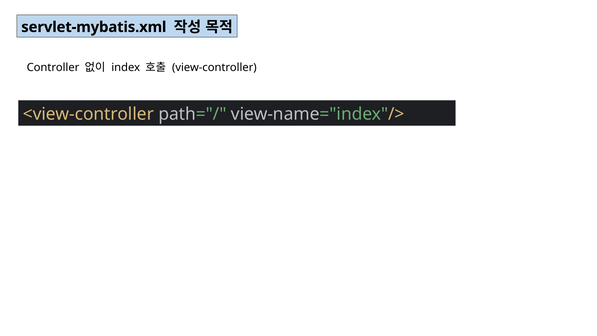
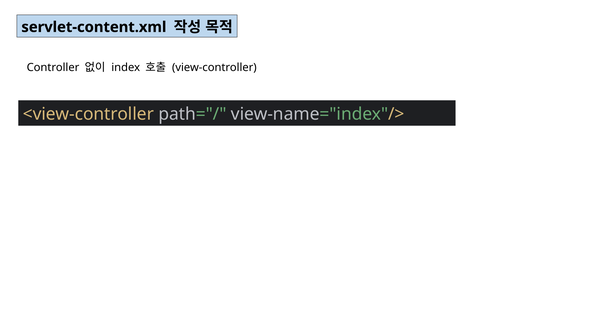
servlet-mybatis.xml: servlet-mybatis.xml -> servlet-content.xml
